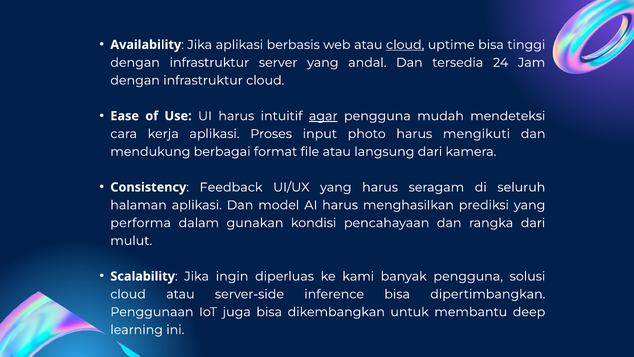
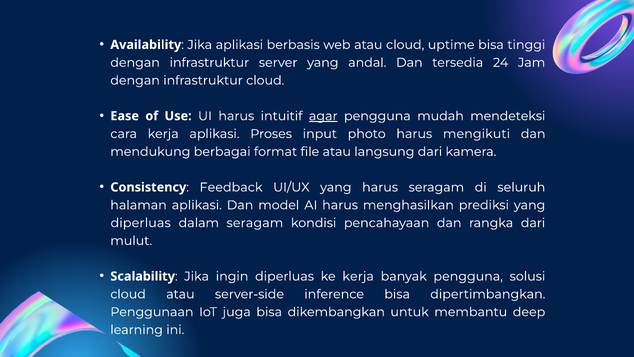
cloud at (405, 45) underline: present -> none
performa at (141, 223): performa -> diperluas
dalam gunakan: gunakan -> seragam
ke kami: kami -> kerja
